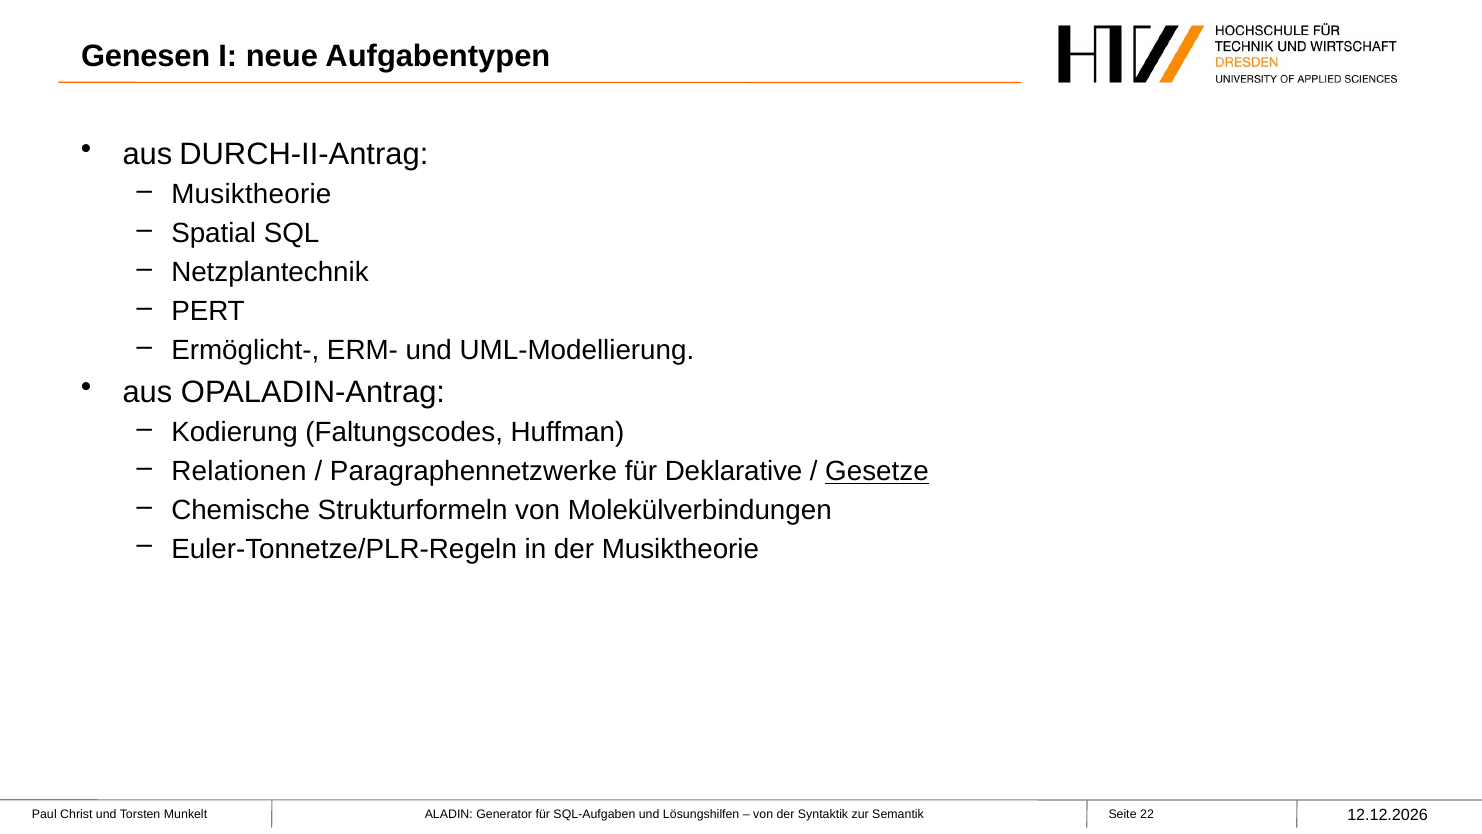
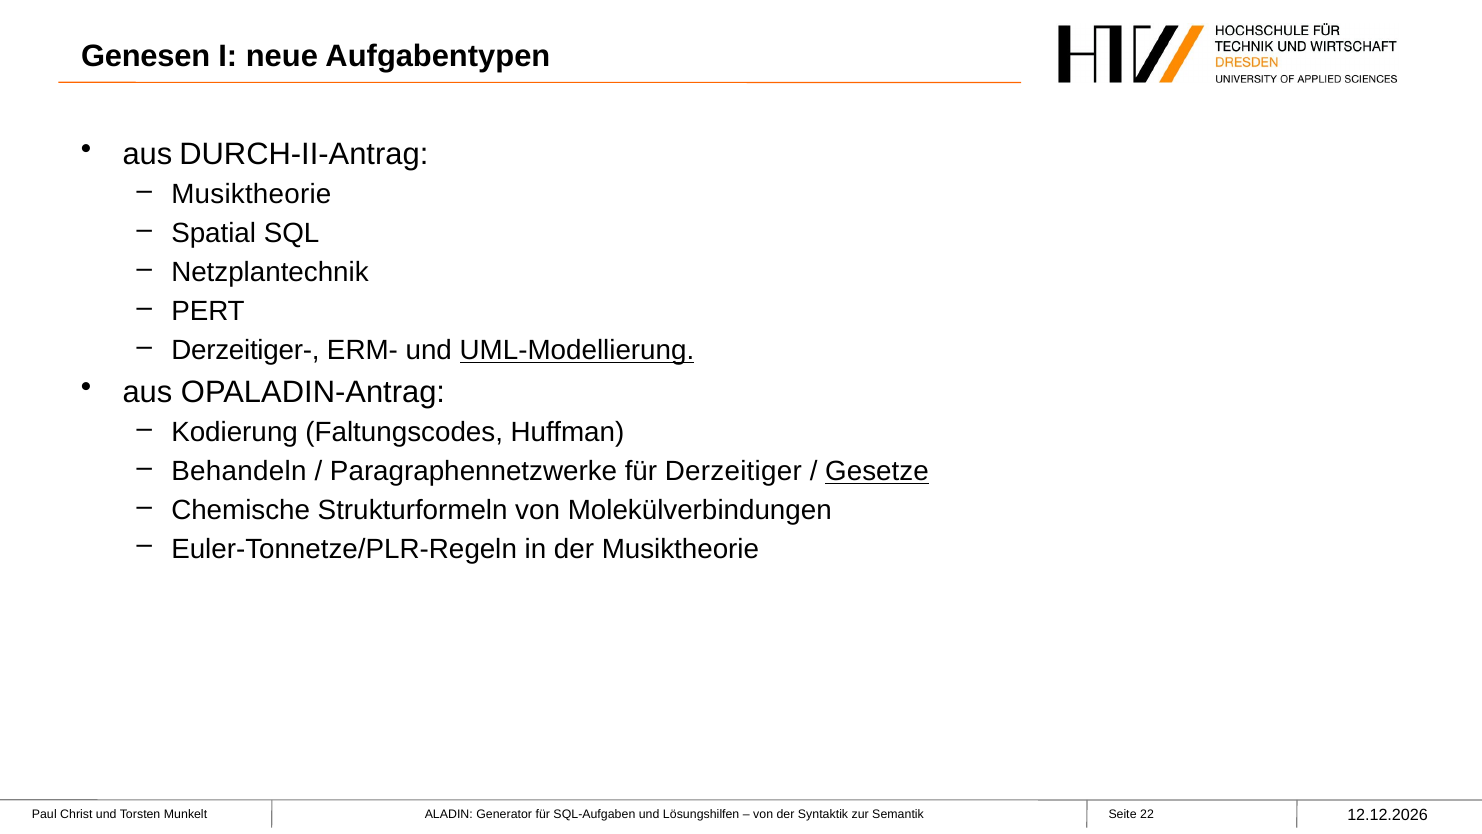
Ermöglicht-: Ermöglicht- -> Derzeitiger-
UML-Modellierung underline: none -> present
Relationen: Relationen -> Behandeln
Deklarative: Deklarative -> Derzeitiger
